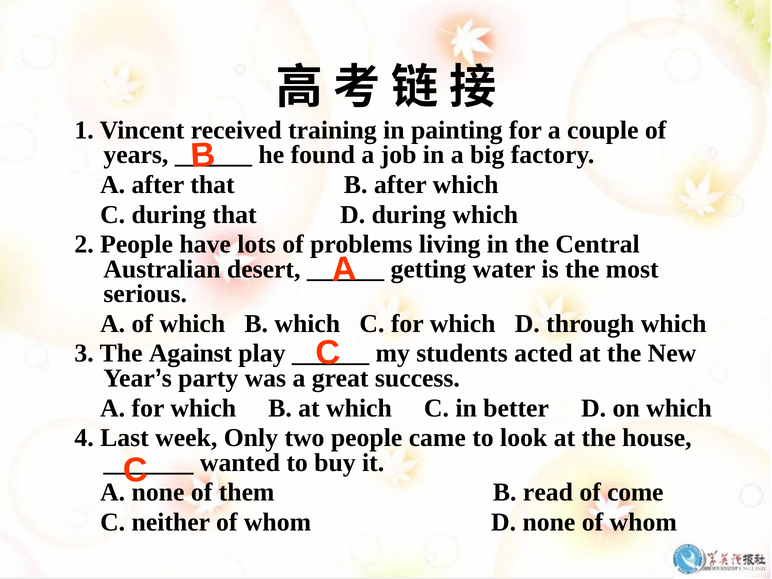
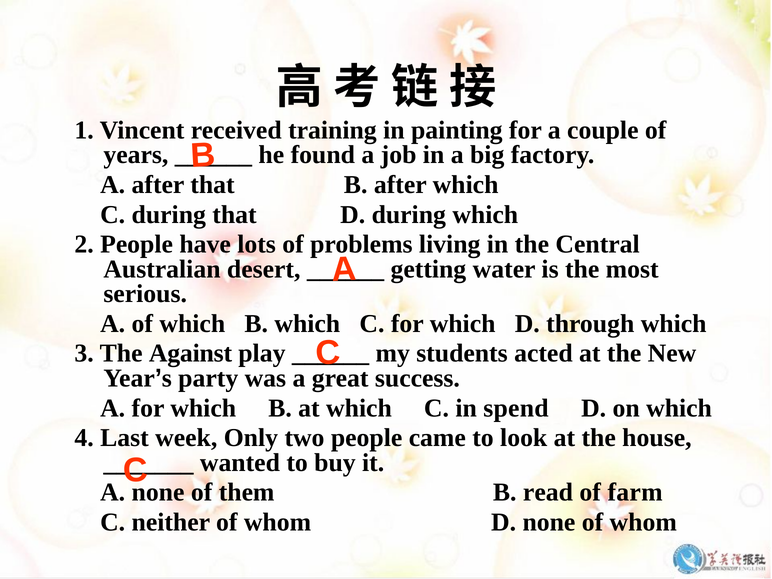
better: better -> spend
come: come -> farm
